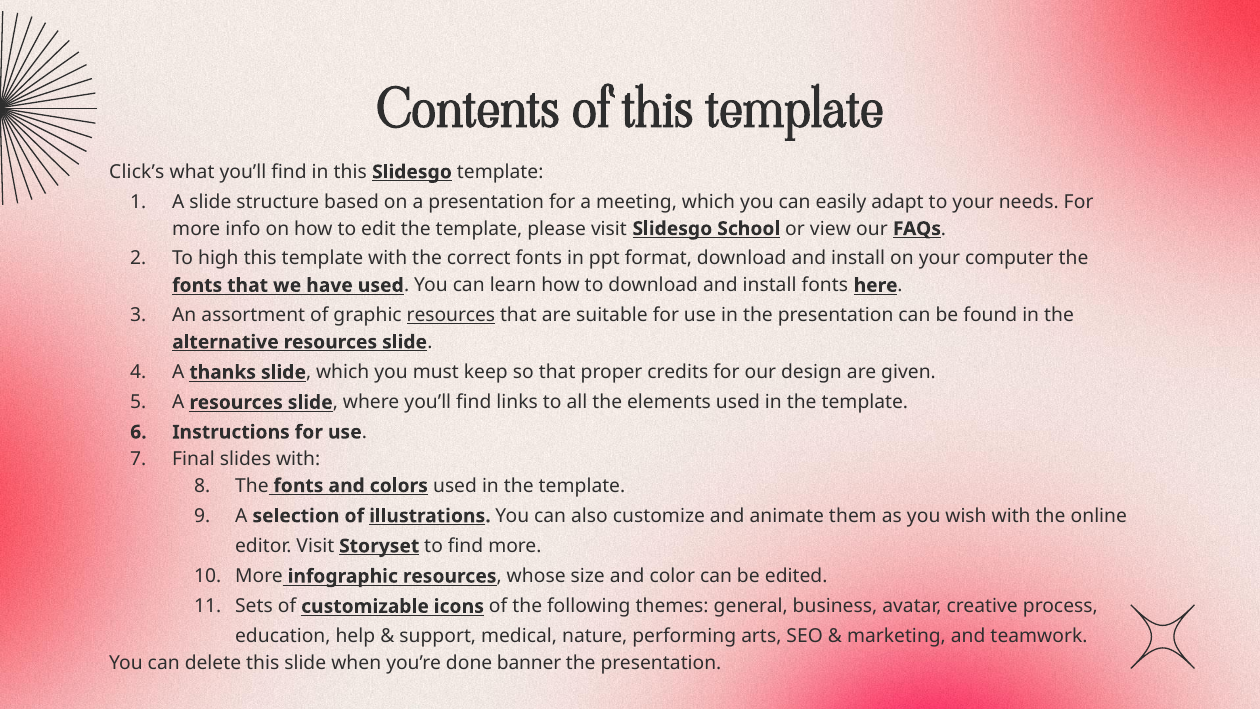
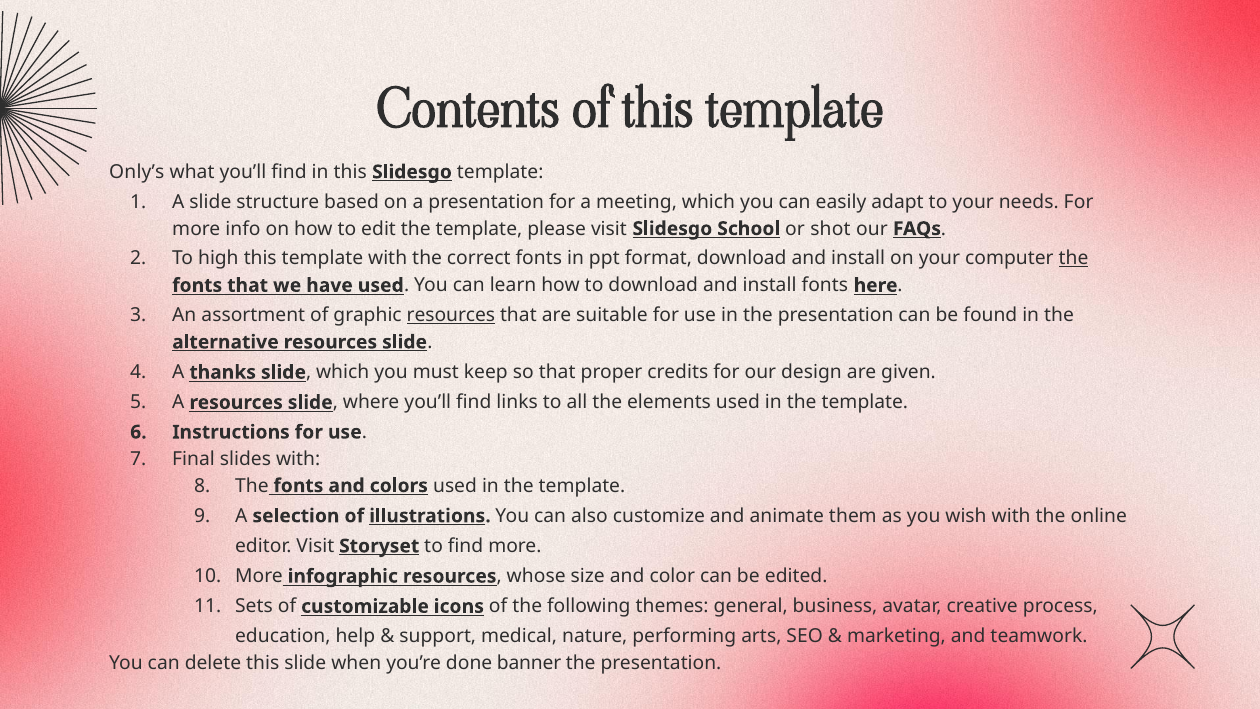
Click’s: Click’s -> Only’s
view: view -> shot
the at (1074, 258) underline: none -> present
